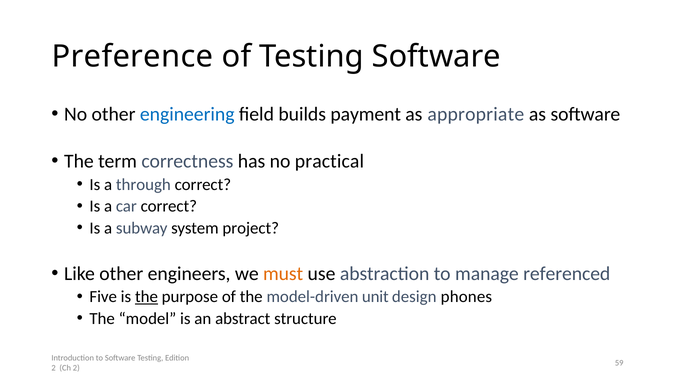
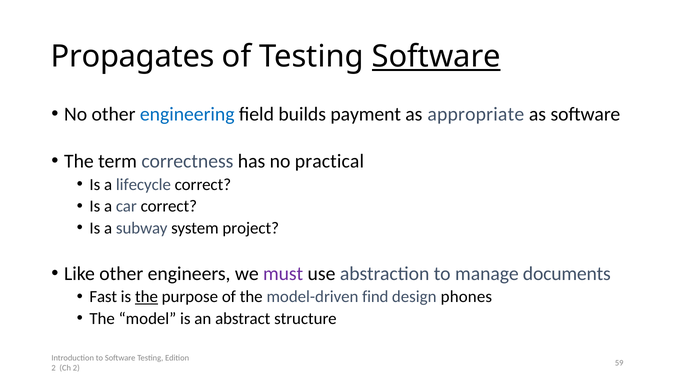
Preference: Preference -> Propagates
Software at (436, 57) underline: none -> present
through: through -> lifecycle
must colour: orange -> purple
referenced: referenced -> documents
Five: Five -> Fast
unit: unit -> find
